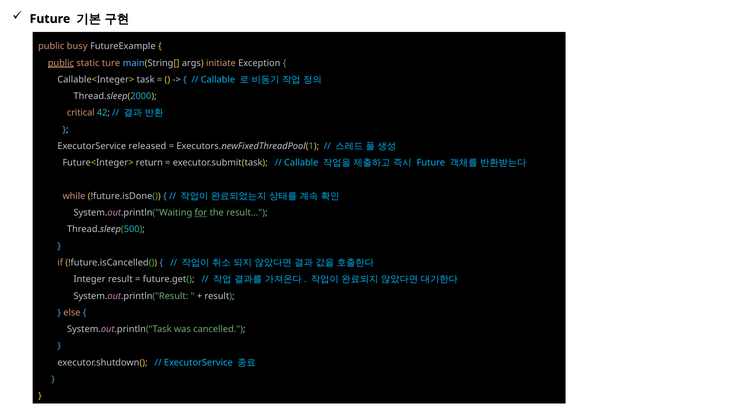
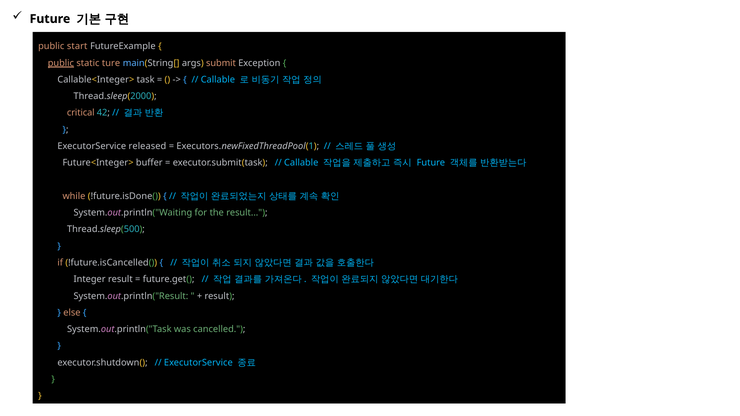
busy: busy -> start
initiate: initiate -> submit
return: return -> buffer
for underline: present -> none
